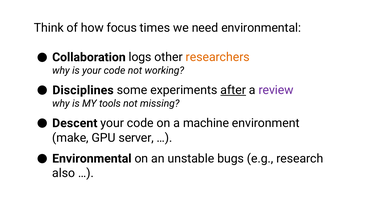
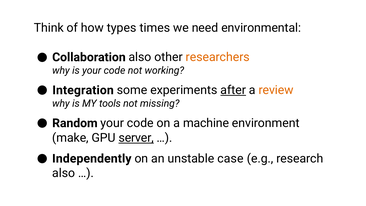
focus: focus -> types
Collaboration logs: logs -> also
Disciplines: Disciplines -> Integration
review colour: purple -> orange
Descent: Descent -> Random
server underline: none -> present
Environmental at (92, 158): Environmental -> Independently
bugs: bugs -> case
